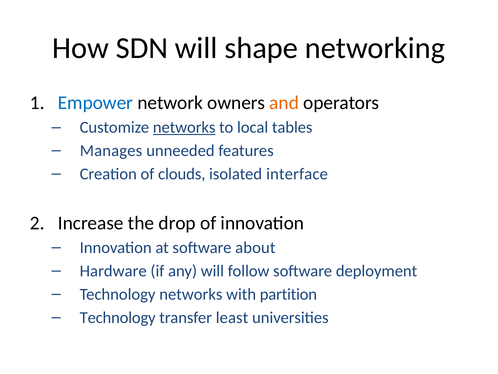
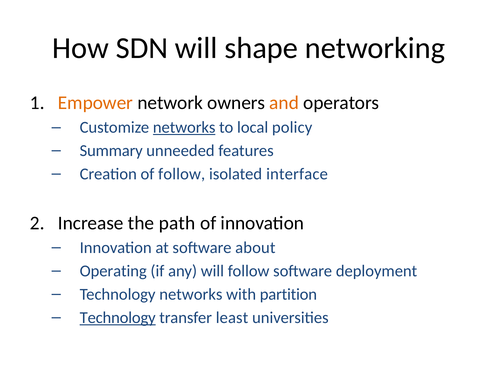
Empower colour: blue -> orange
tables: tables -> policy
Manages: Manages -> Summary
of clouds: clouds -> follow
drop: drop -> path
Hardware: Hardware -> Operating
Technology at (118, 317) underline: none -> present
